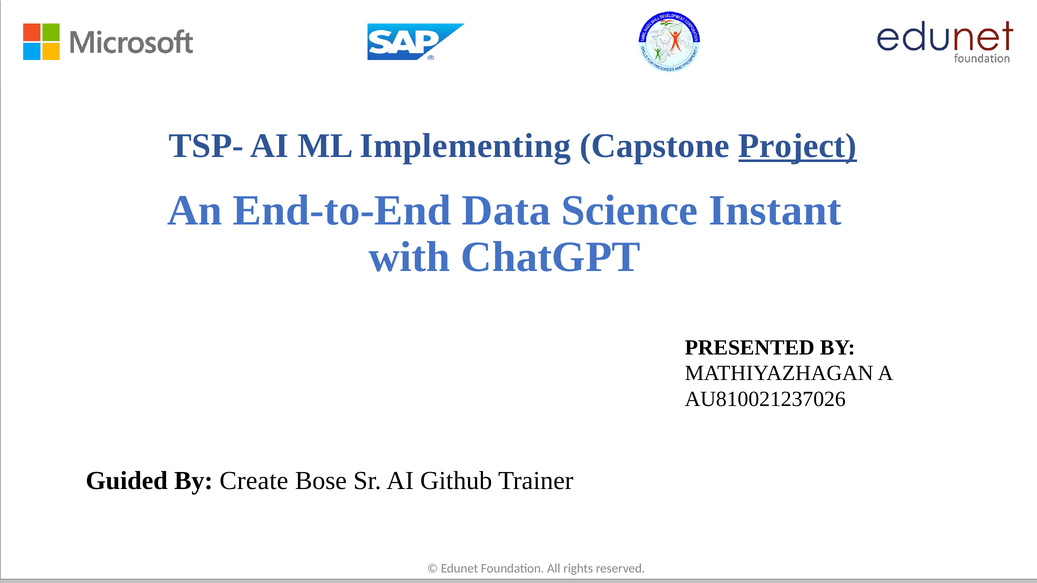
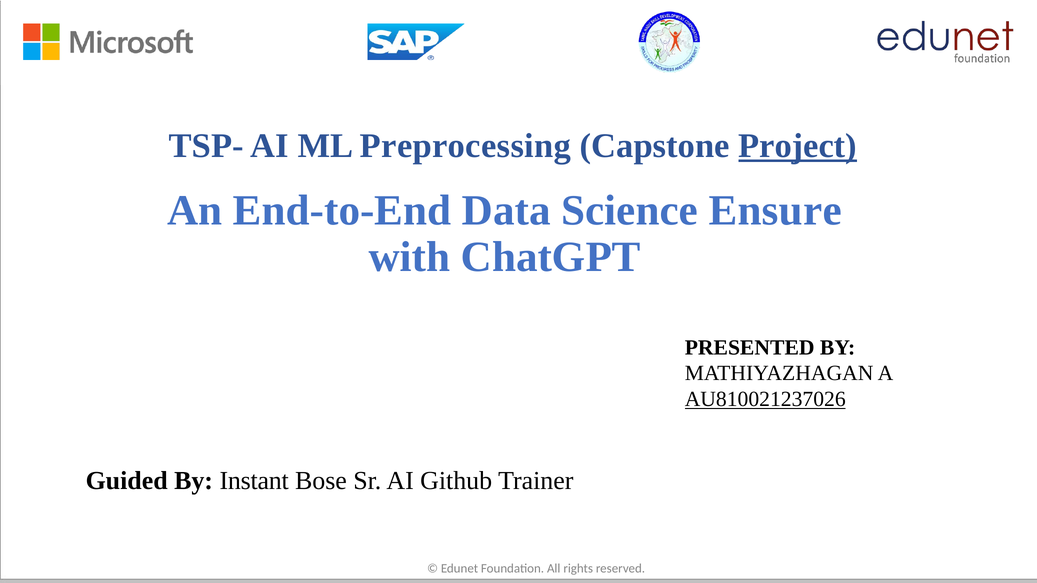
Implementing: Implementing -> Preprocessing
Instant: Instant -> Ensure
AU810021237026 underline: none -> present
Create: Create -> Instant
